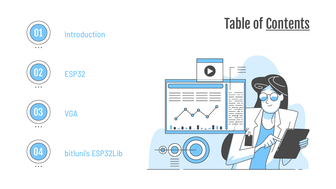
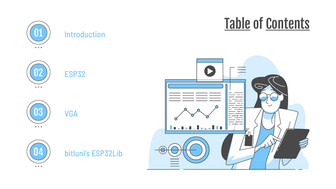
Table underline: none -> present
